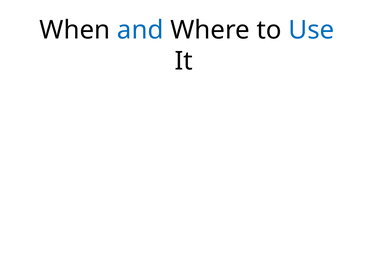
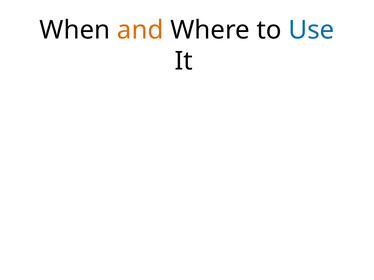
and colour: blue -> orange
